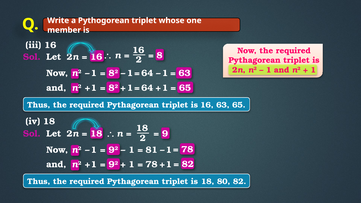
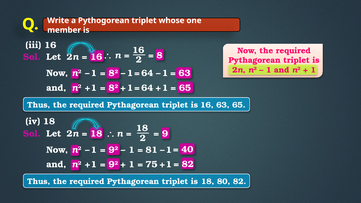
78 at (187, 150): 78 -> 40
78 at (152, 165): 78 -> 75
